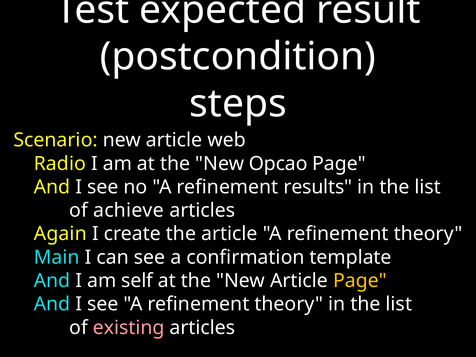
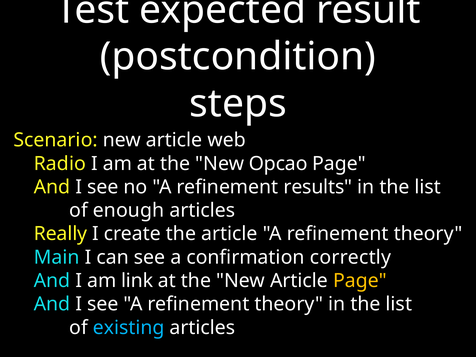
achieve: achieve -> enough
Again: Again -> Really
template: template -> correctly
self: self -> link
existing colour: pink -> light blue
